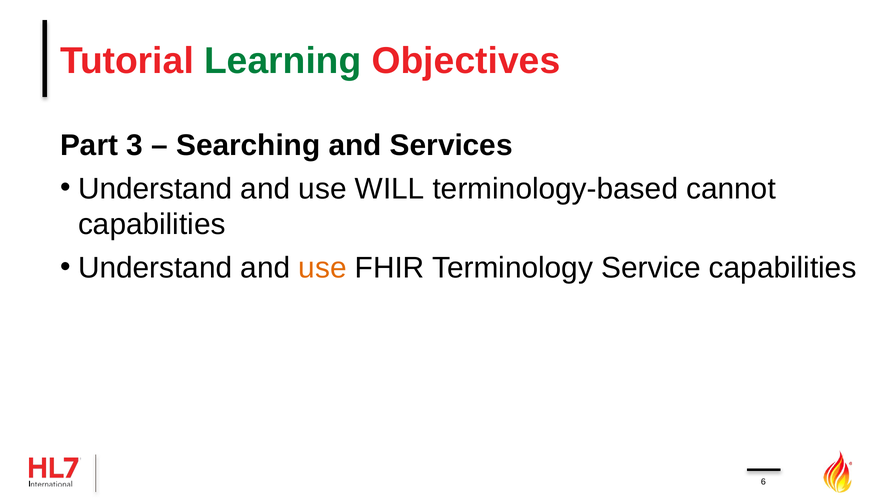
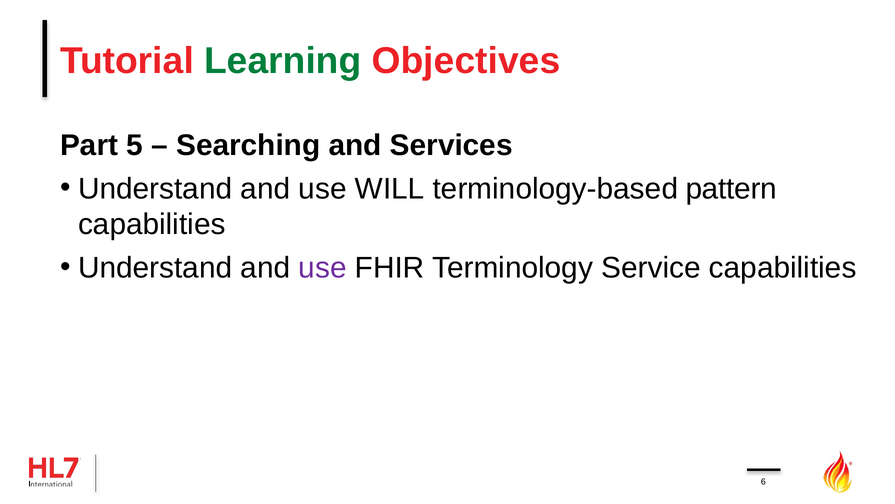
3: 3 -> 5
cannot: cannot -> pattern
use at (323, 268) colour: orange -> purple
